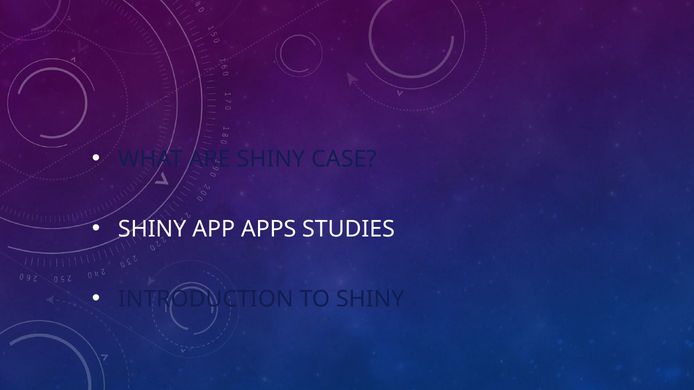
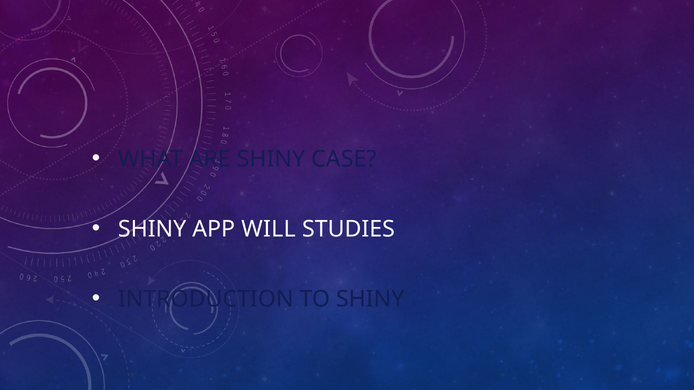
APPS: APPS -> WILL
